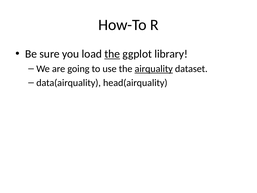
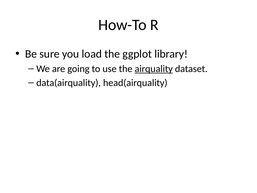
the at (112, 54) underline: present -> none
